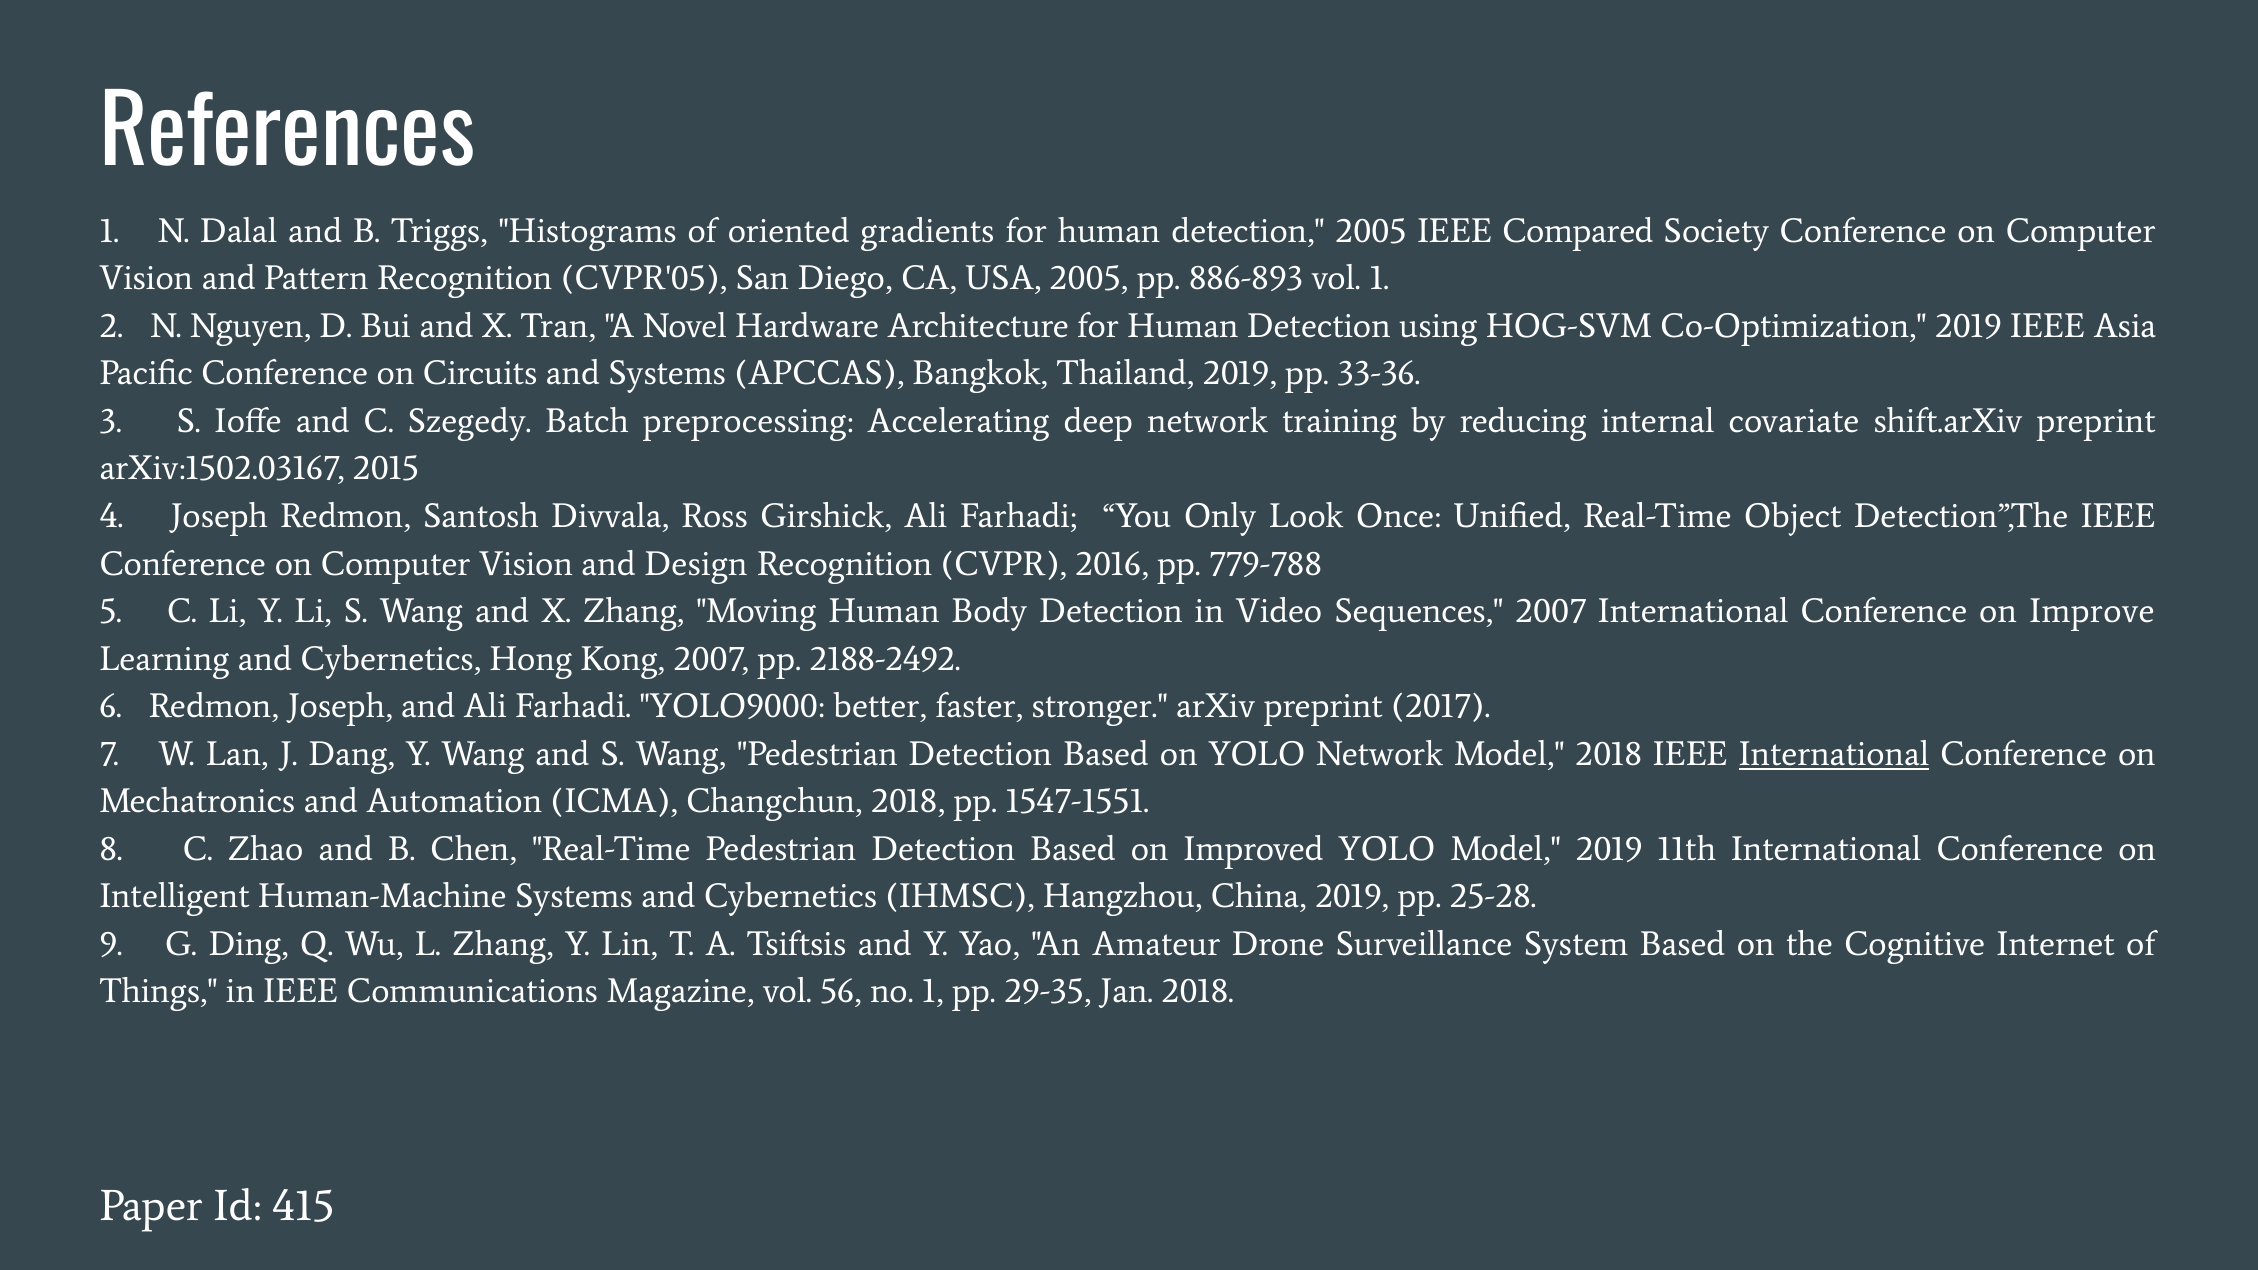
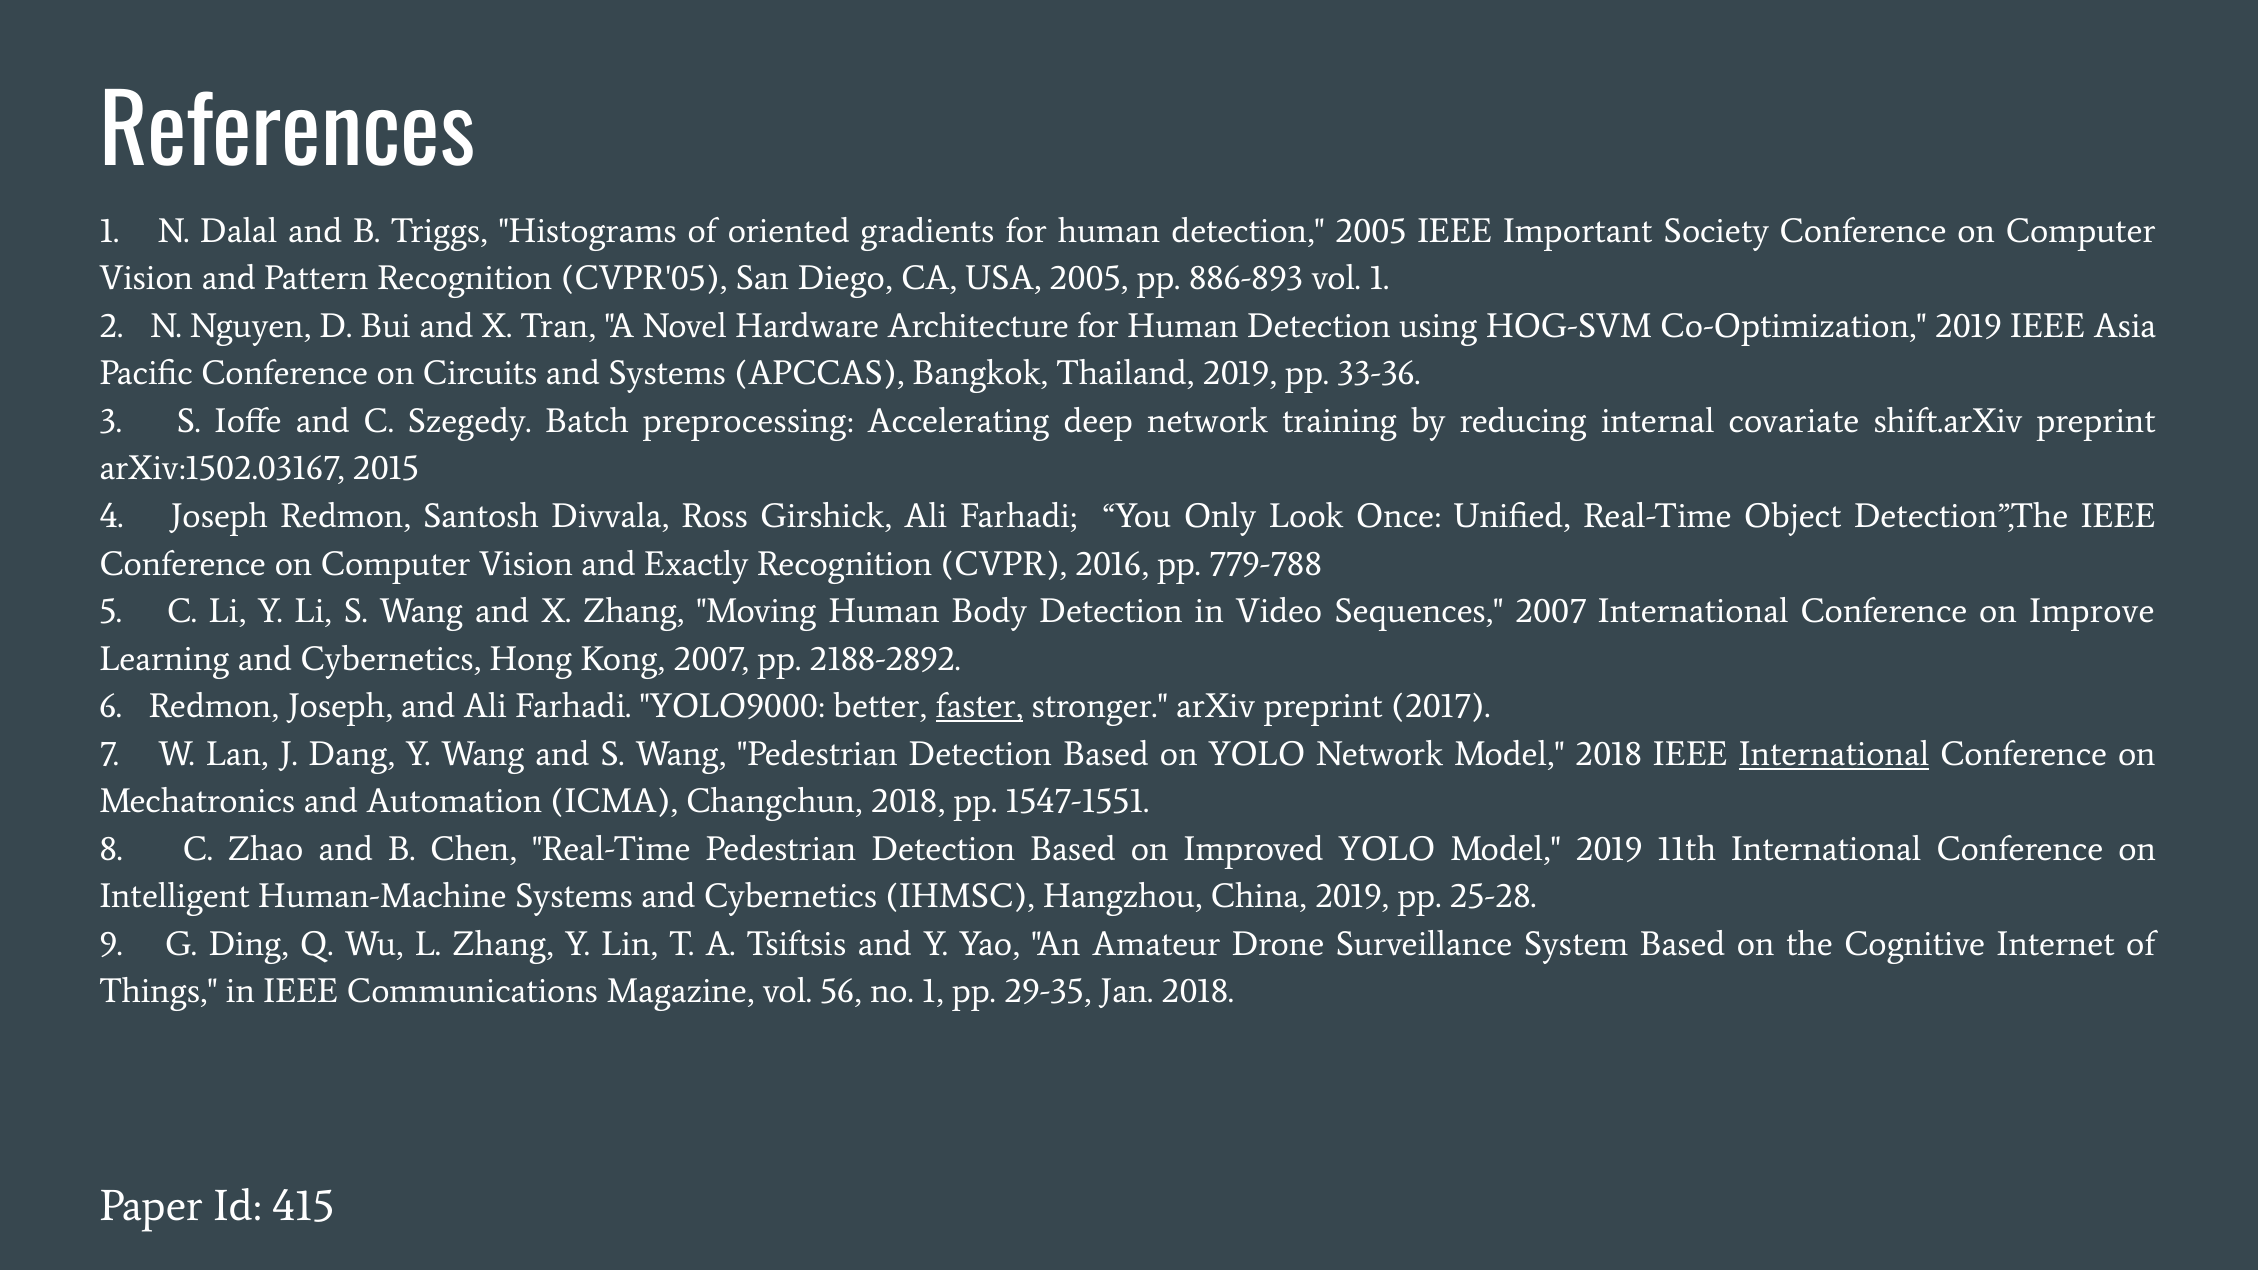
Compared: Compared -> Important
Design: Design -> Exactly
2188-2492: 2188-2492 -> 2188-2892
faster underline: none -> present
